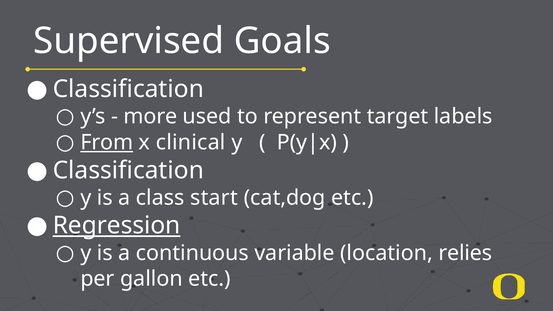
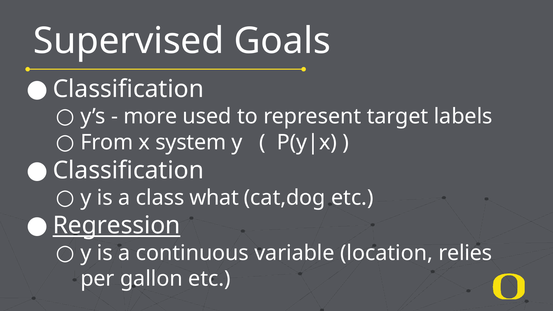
From underline: present -> none
clinical: clinical -> system
start: start -> what
